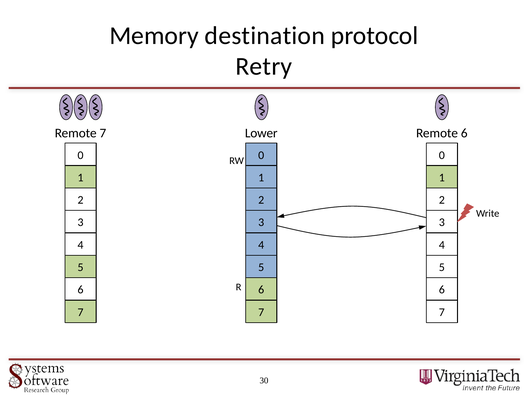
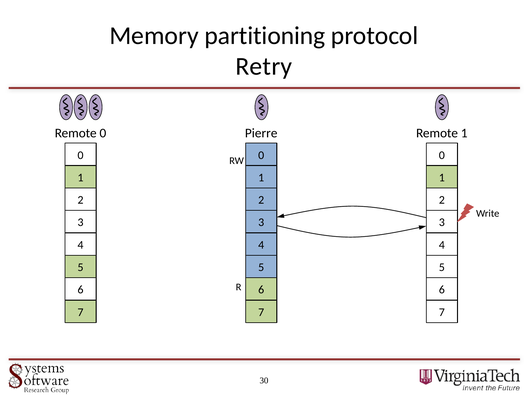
destination: destination -> partitioning
Remote 7: 7 -> 0
Lower: Lower -> Pierre
Remote 6: 6 -> 1
